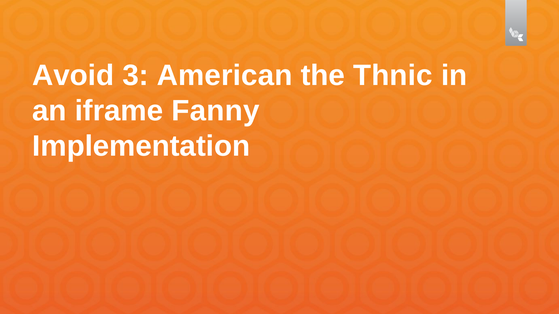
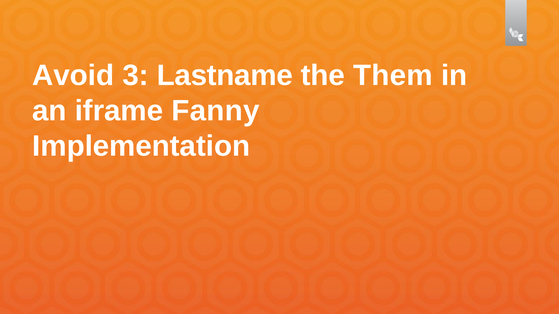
American: American -> Lastname
Thnic: Thnic -> Them
